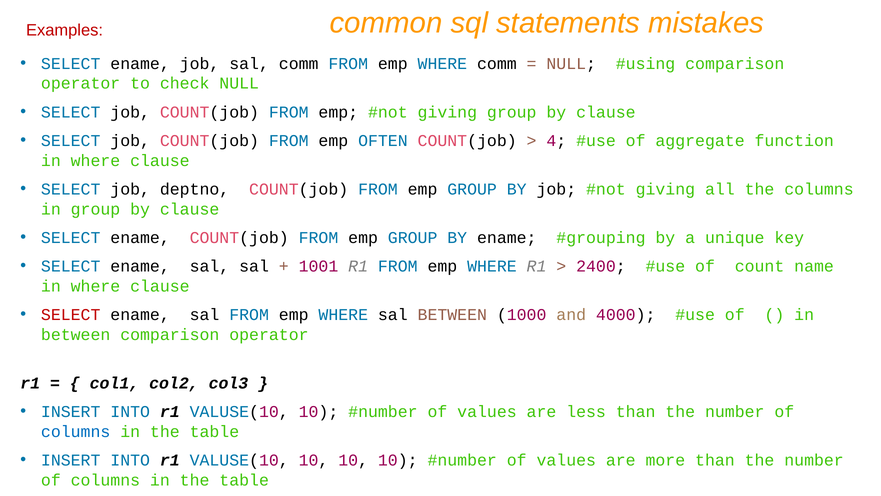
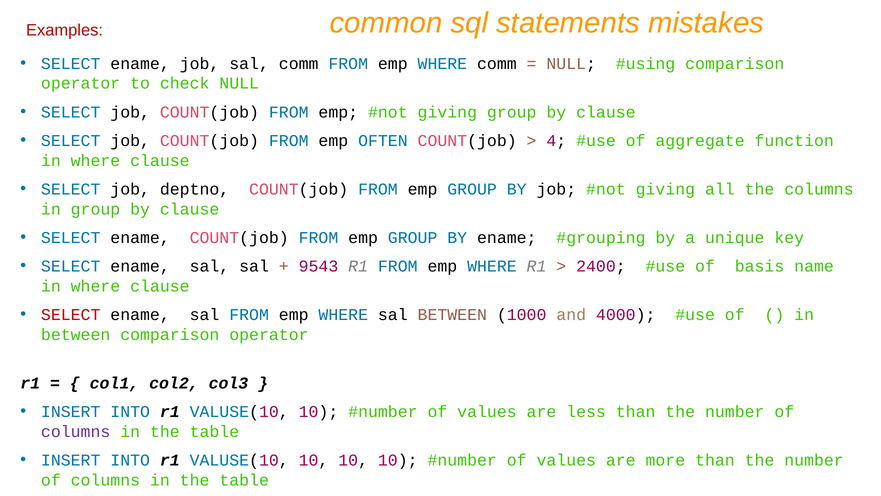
1001: 1001 -> 9543
count: count -> basis
columns at (76, 431) colour: blue -> purple
